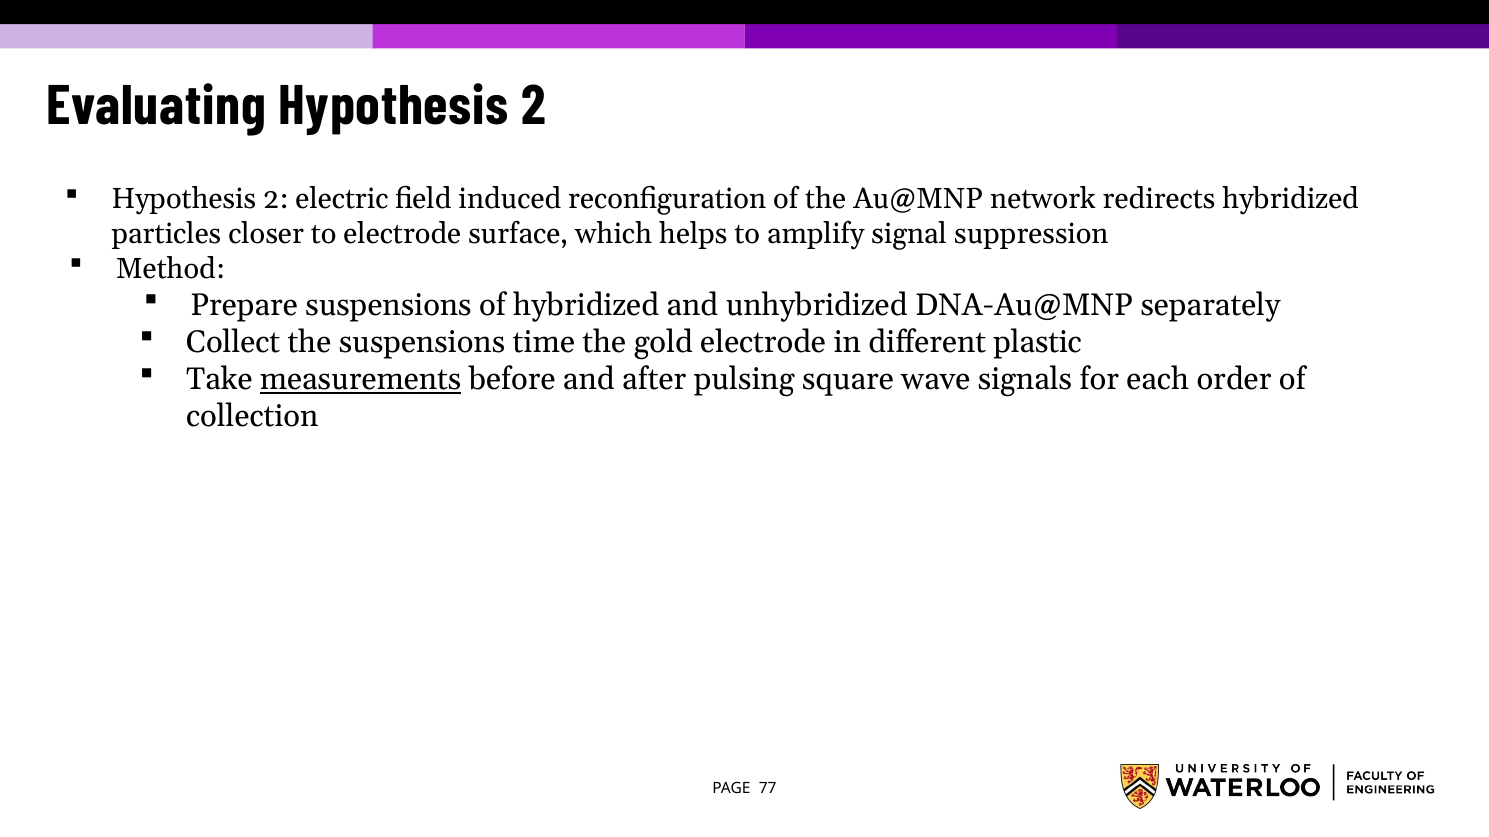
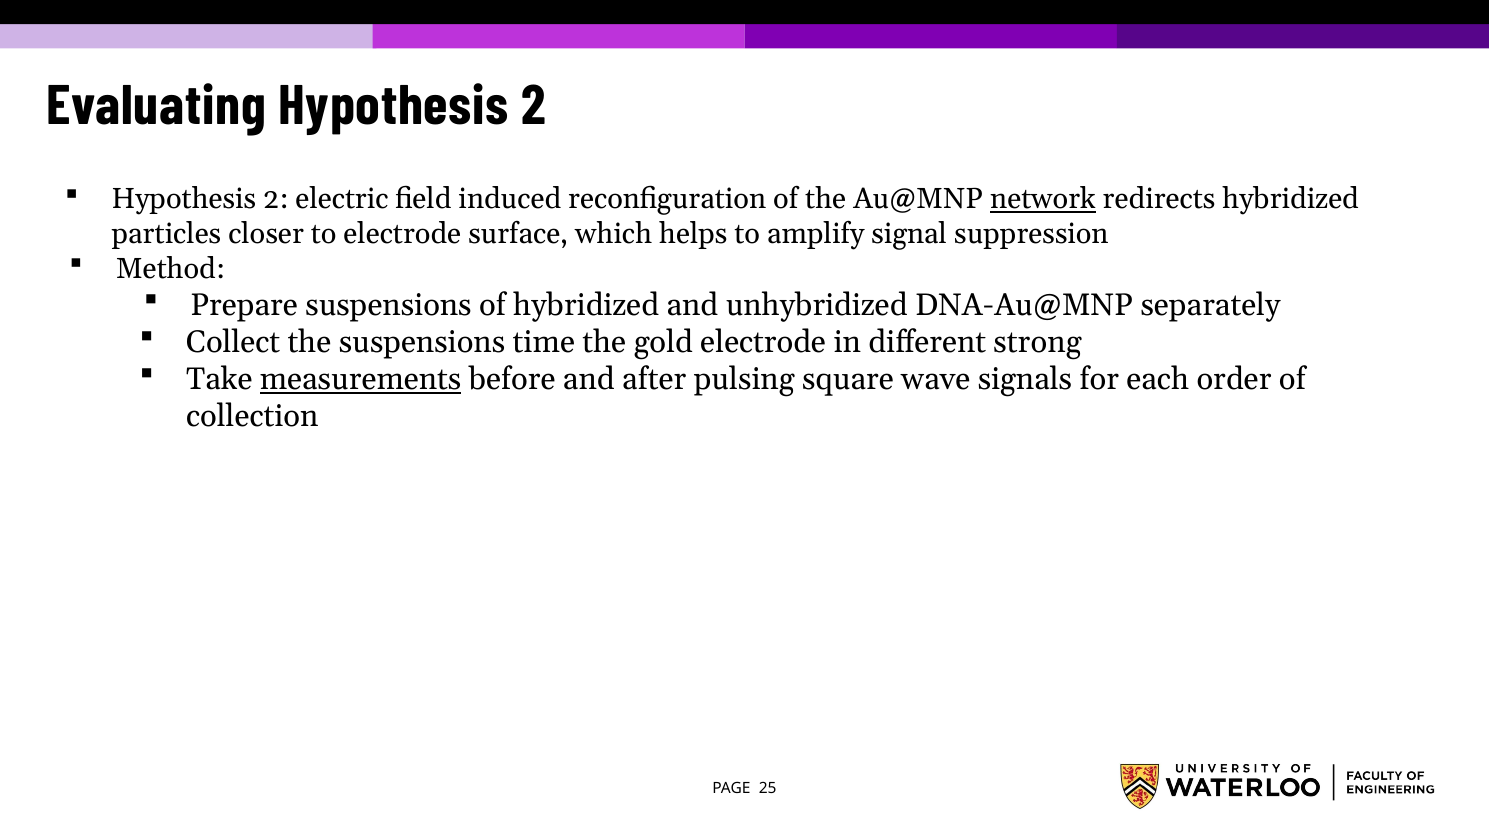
network underline: none -> present
plastic: plastic -> strong
77: 77 -> 25
